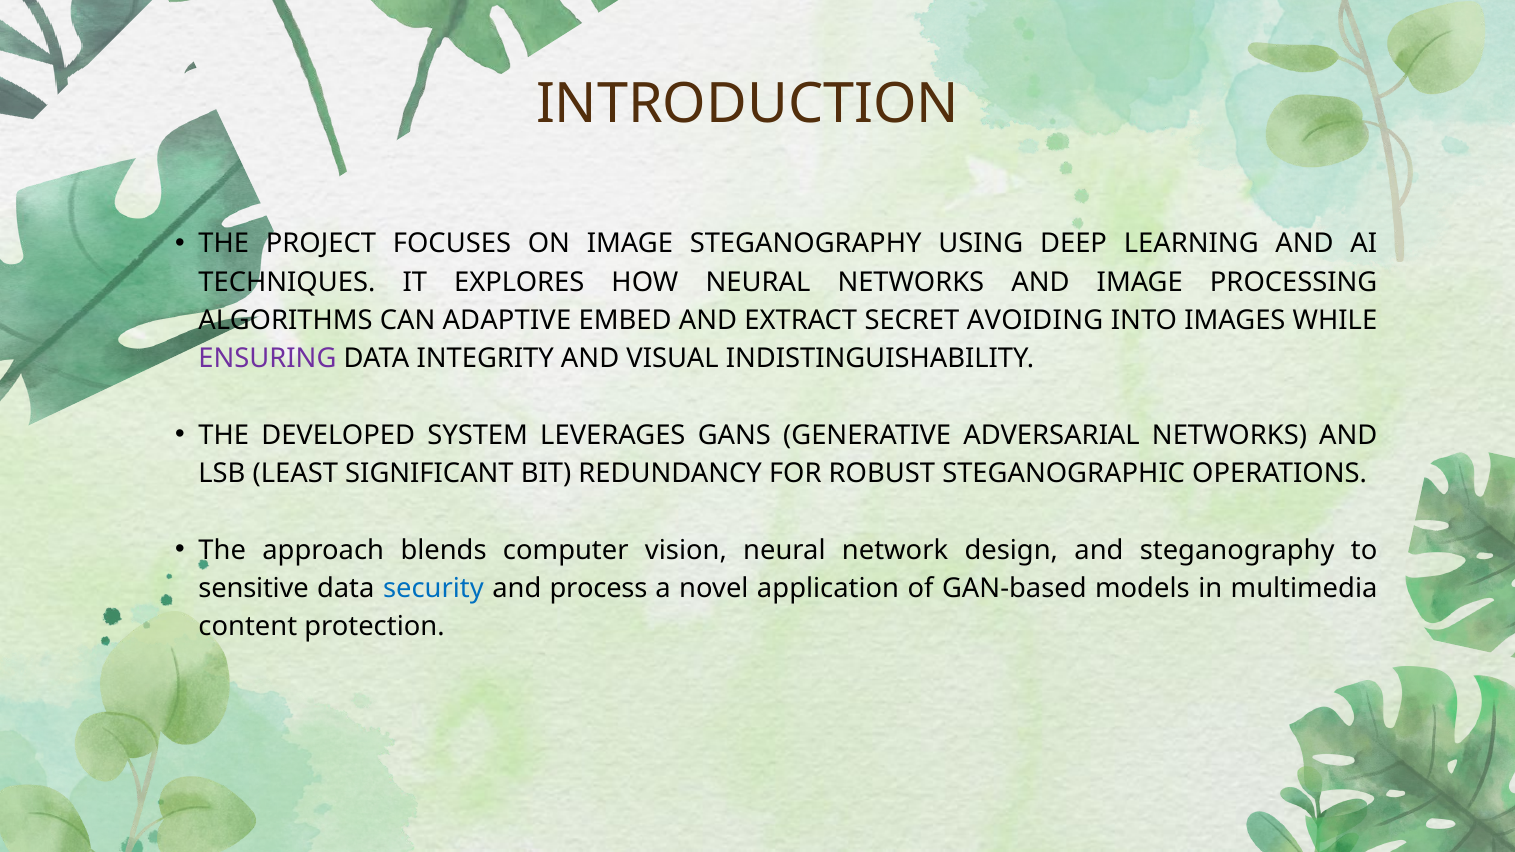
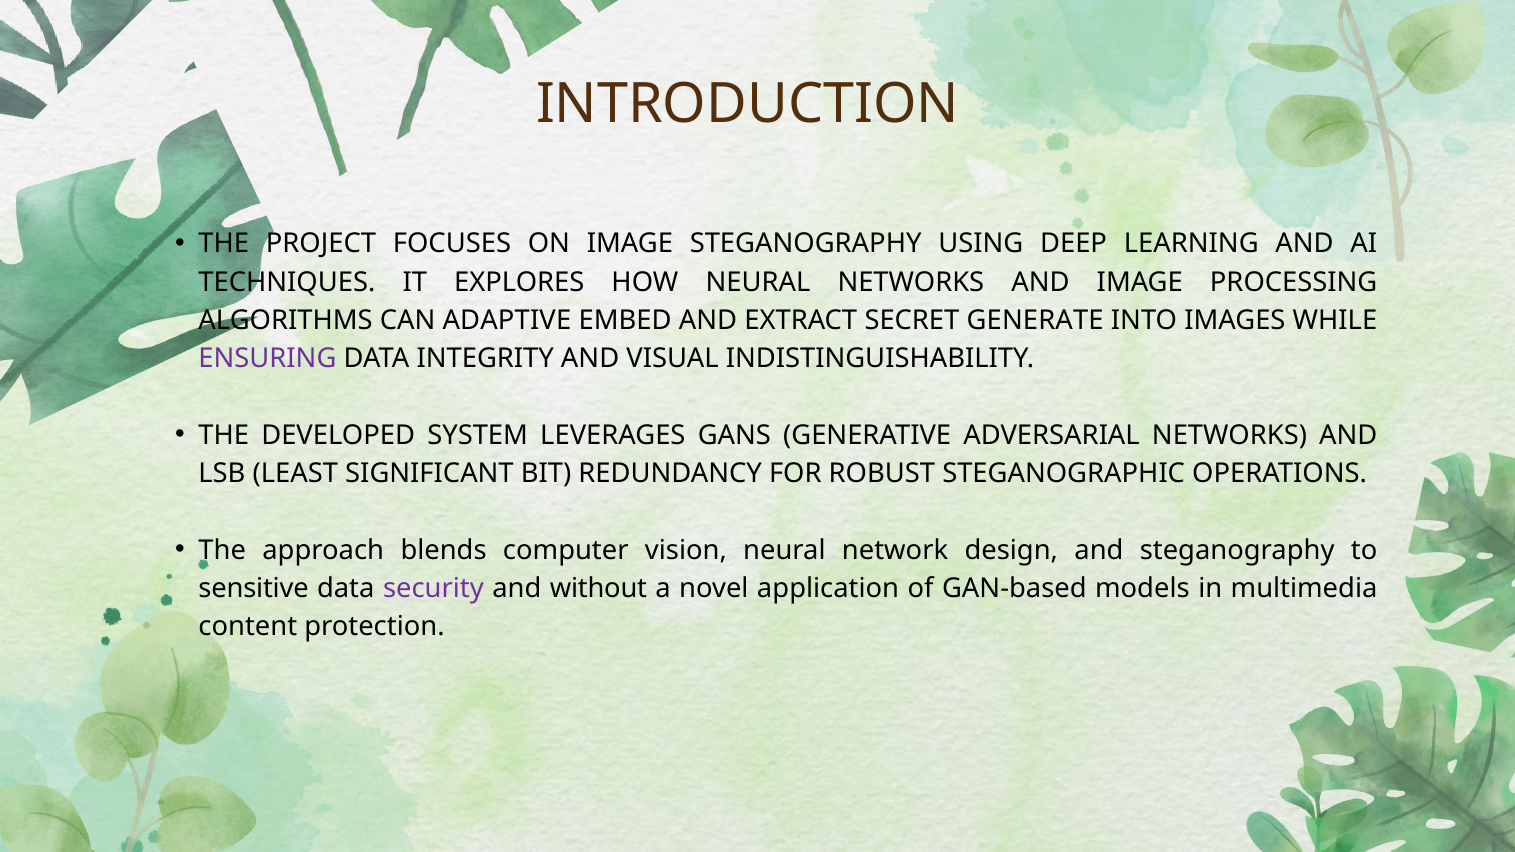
AVOIDING: AVOIDING -> GENERATE
security colour: blue -> purple
process: process -> without
